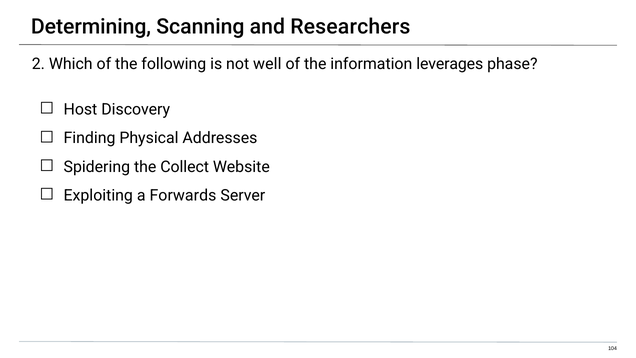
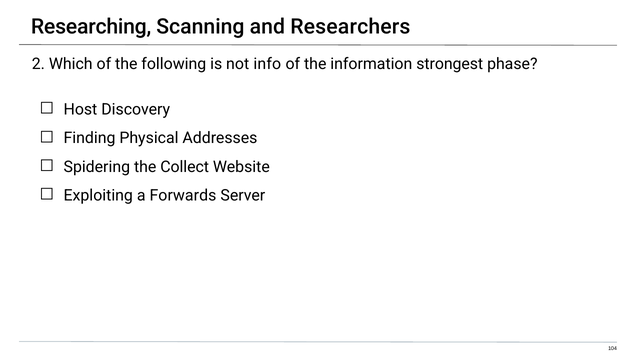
Determining: Determining -> Researching
well: well -> info
leverages: leverages -> strongest
